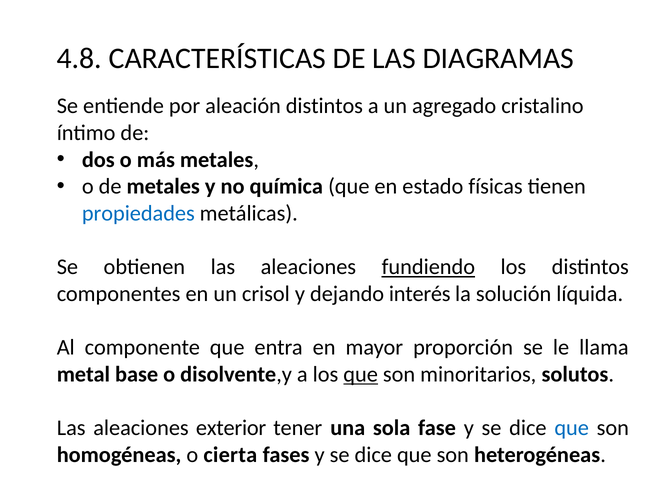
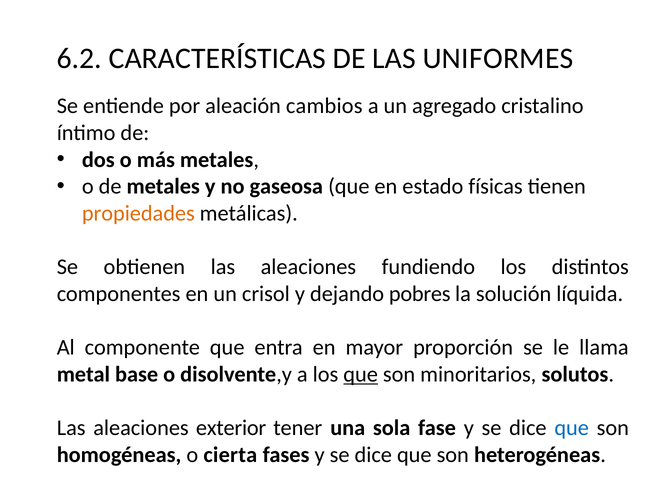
4.8: 4.8 -> 6.2
DIAGRAMAS: DIAGRAMAS -> UNIFORMES
aleación distintos: distintos -> cambios
química: química -> gaseosa
propiedades colour: blue -> orange
fundiendo underline: present -> none
interés: interés -> pobres
